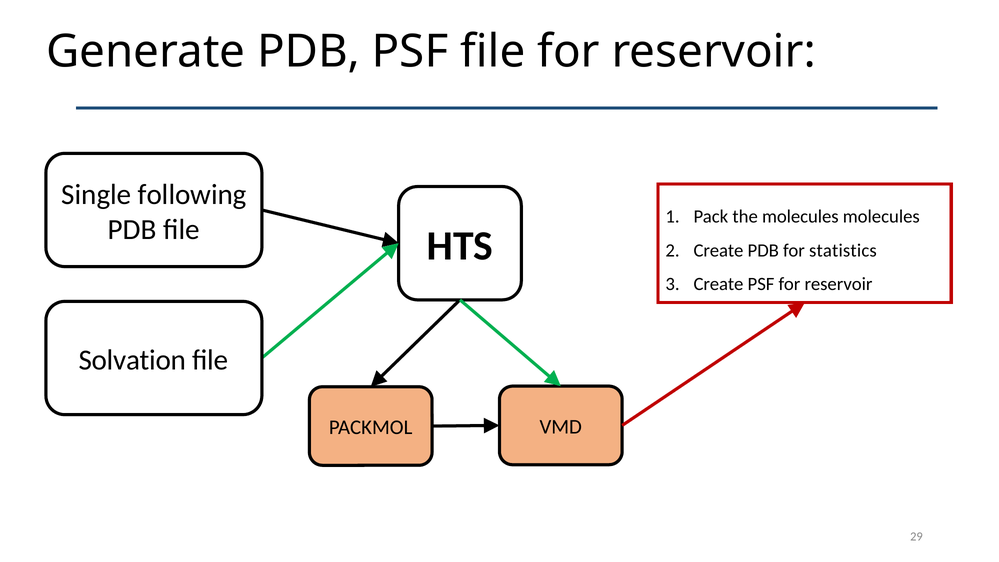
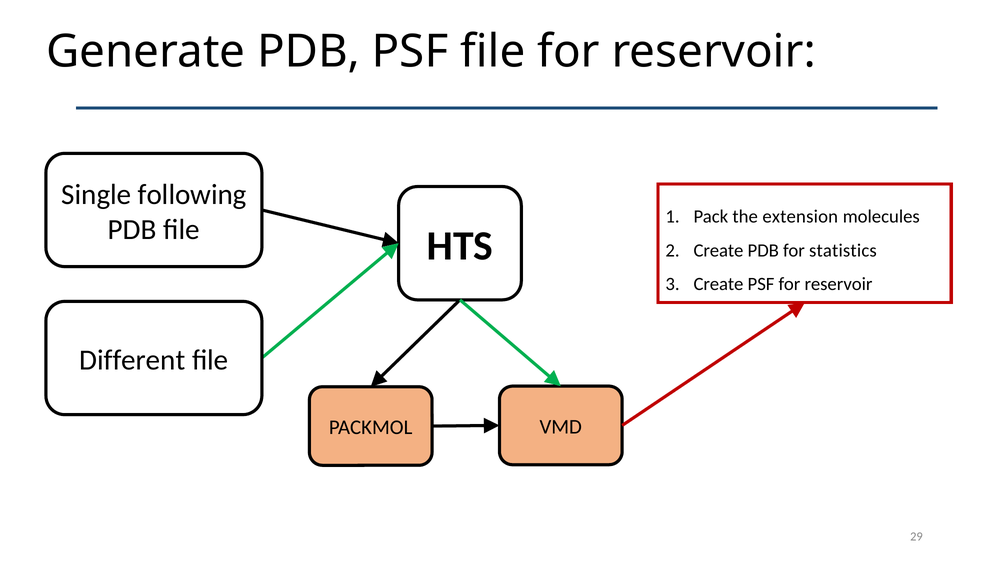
the molecules: molecules -> extension
Solvation: Solvation -> Different
